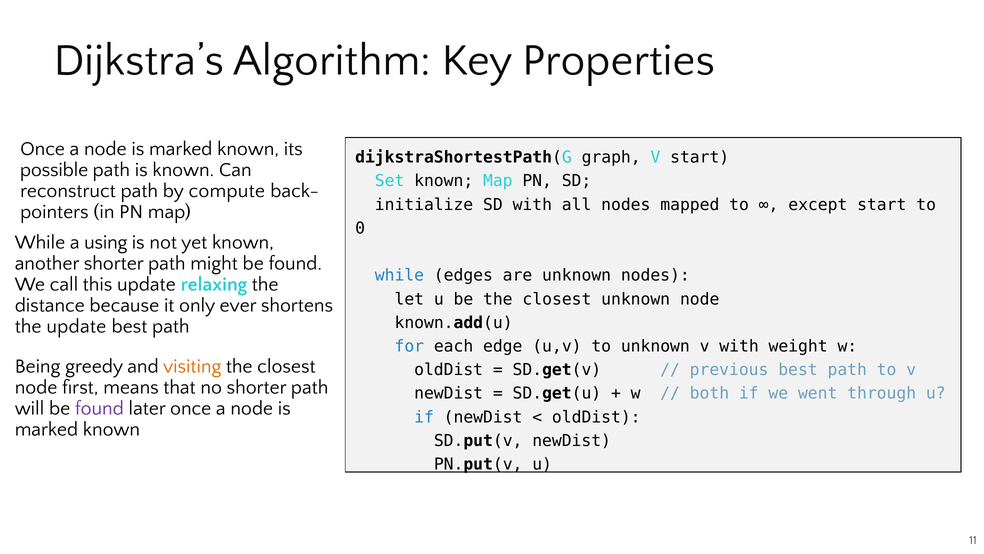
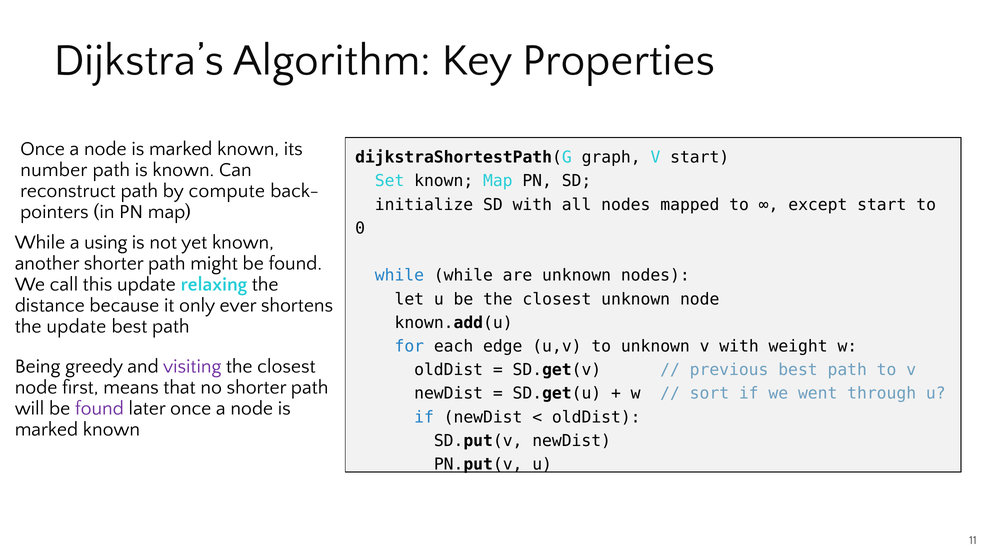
possible: possible -> number
while edges: edges -> while
visiting colour: orange -> purple
both: both -> sort
